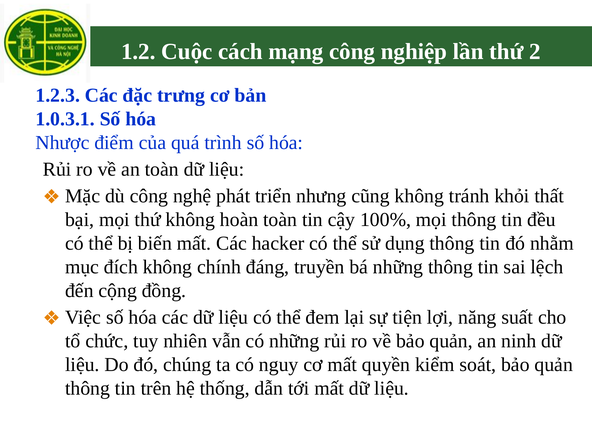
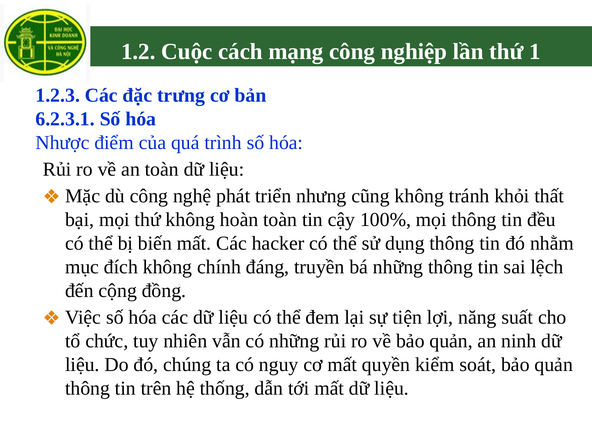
2: 2 -> 1
1.0.3.1: 1.0.3.1 -> 6.2.3.1
